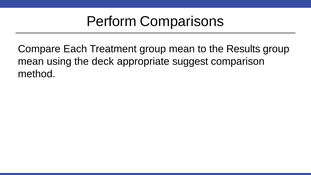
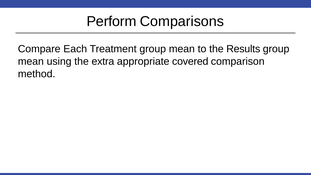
deck: deck -> extra
suggest: suggest -> covered
